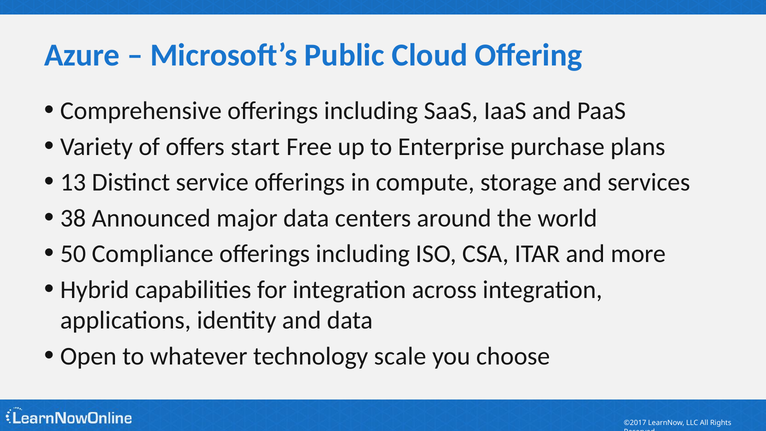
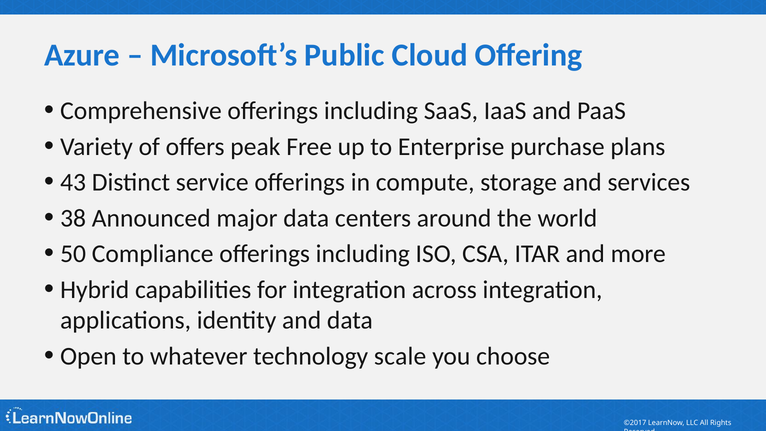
start: start -> peak
13: 13 -> 43
